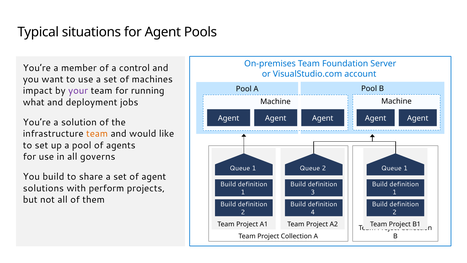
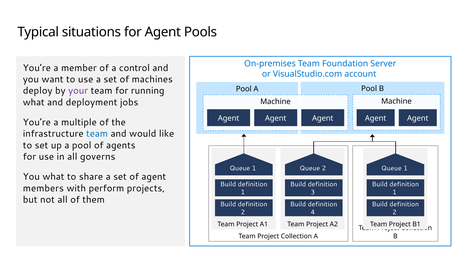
impact: impact -> deploy
solution: solution -> multiple
team at (97, 134) colour: orange -> blue
You build: build -> what
solutions: solutions -> members
